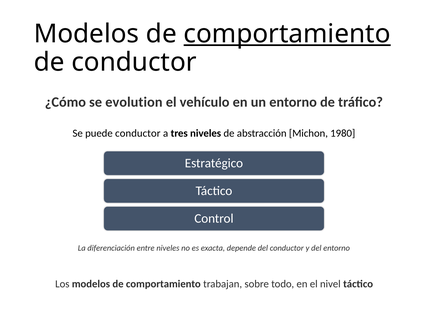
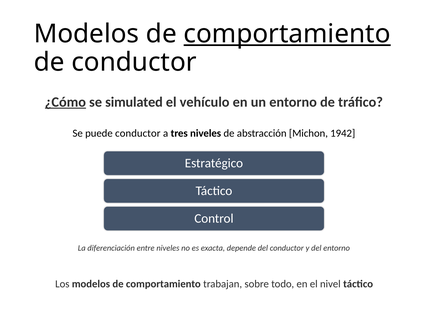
¿Cómo underline: none -> present
evolution: evolution -> simulated
1980: 1980 -> 1942
